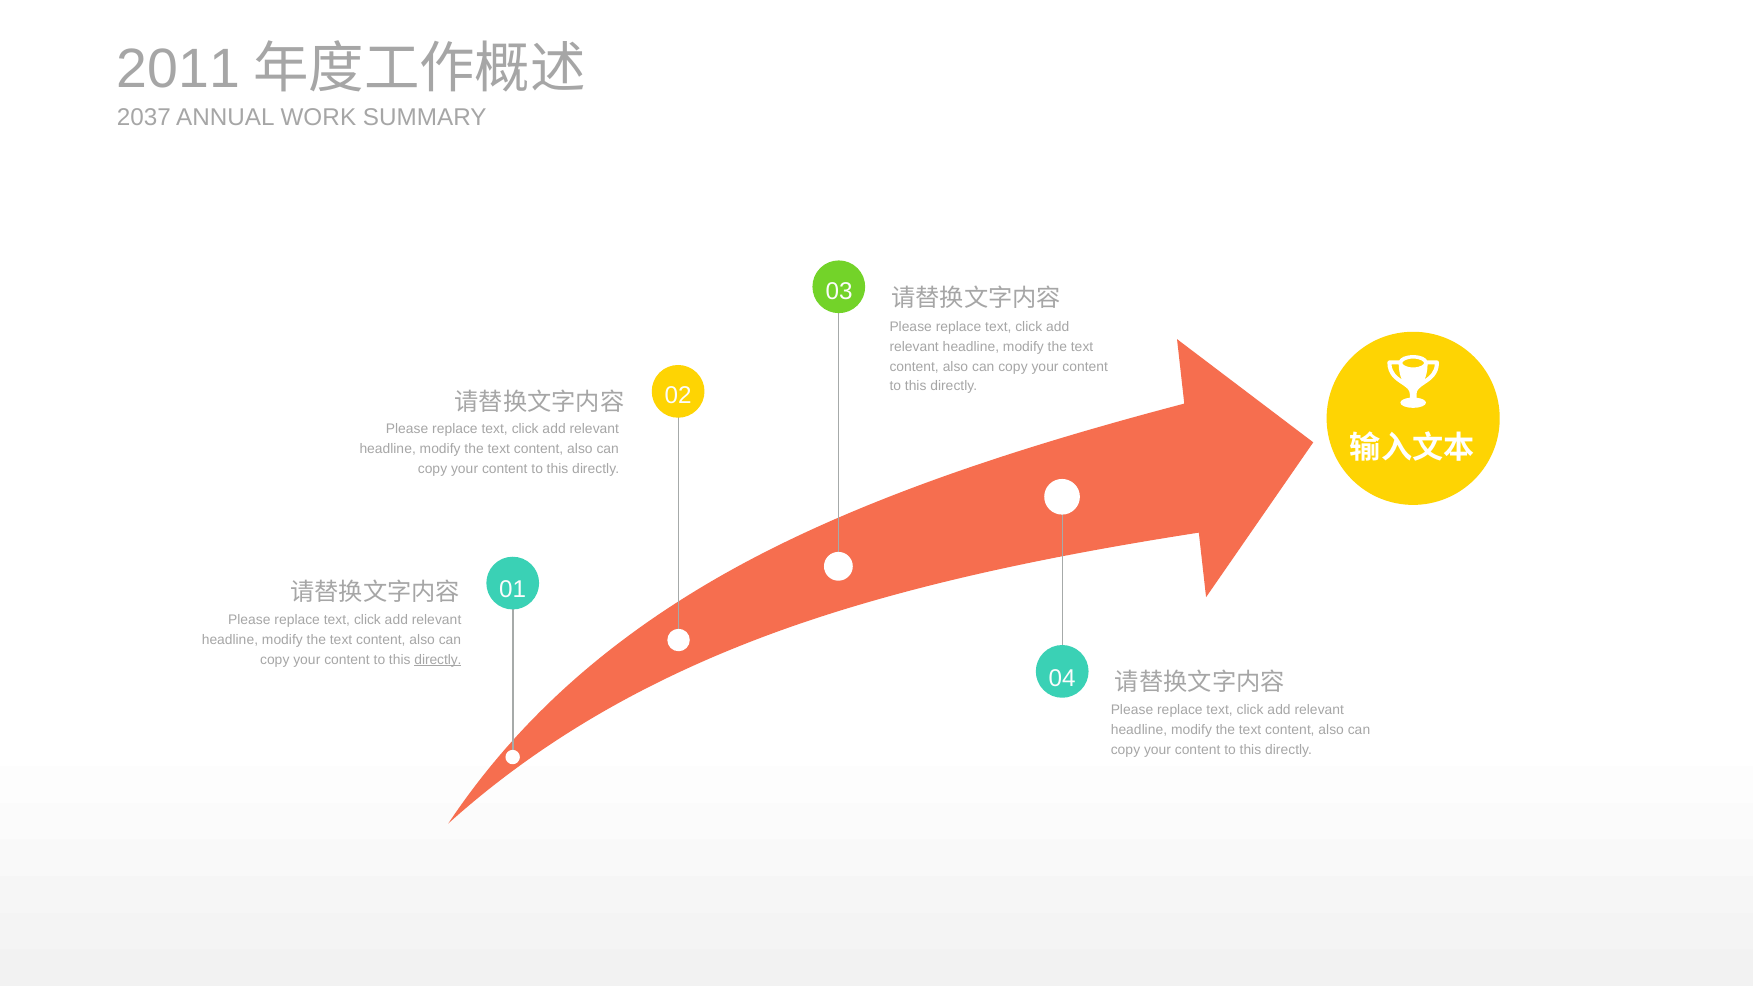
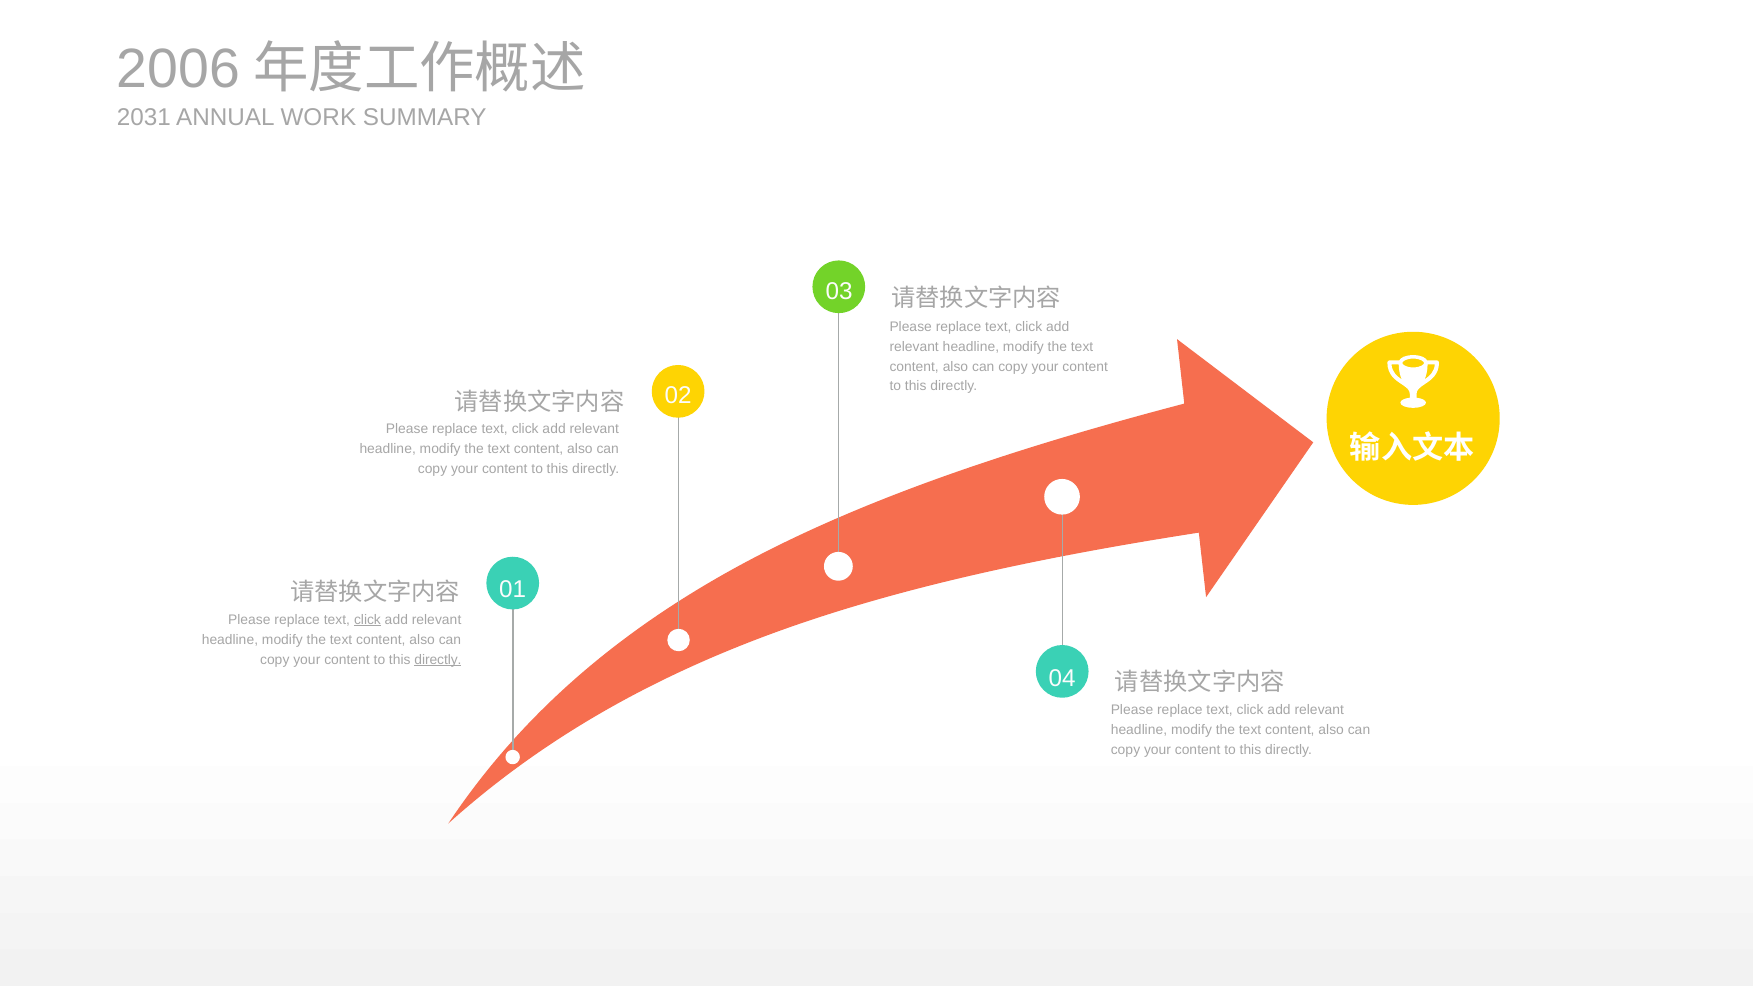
2011: 2011 -> 2006
2037: 2037 -> 2031
click at (367, 620) underline: none -> present
